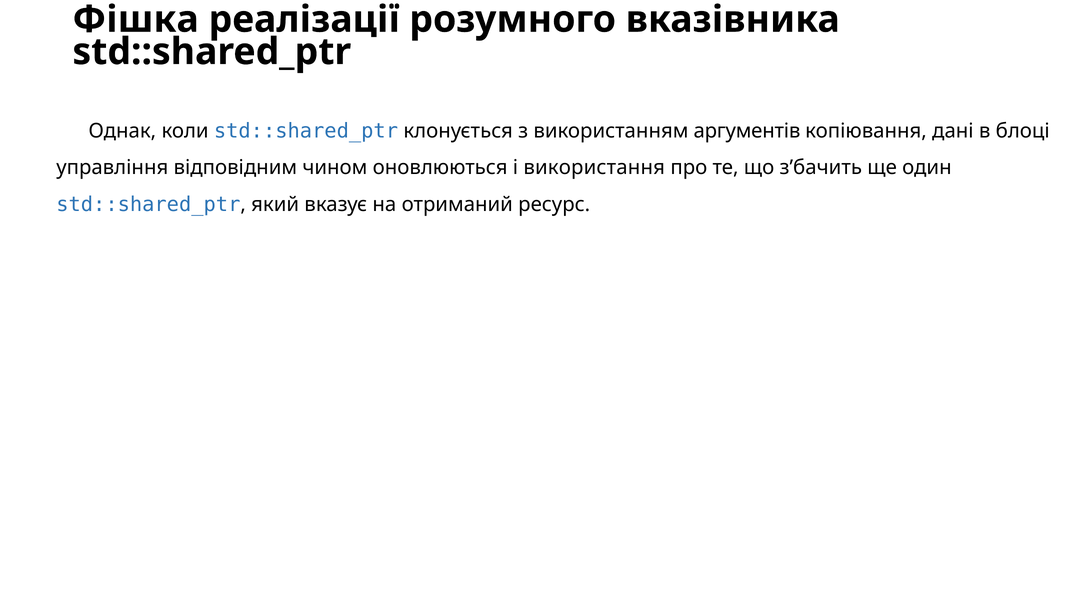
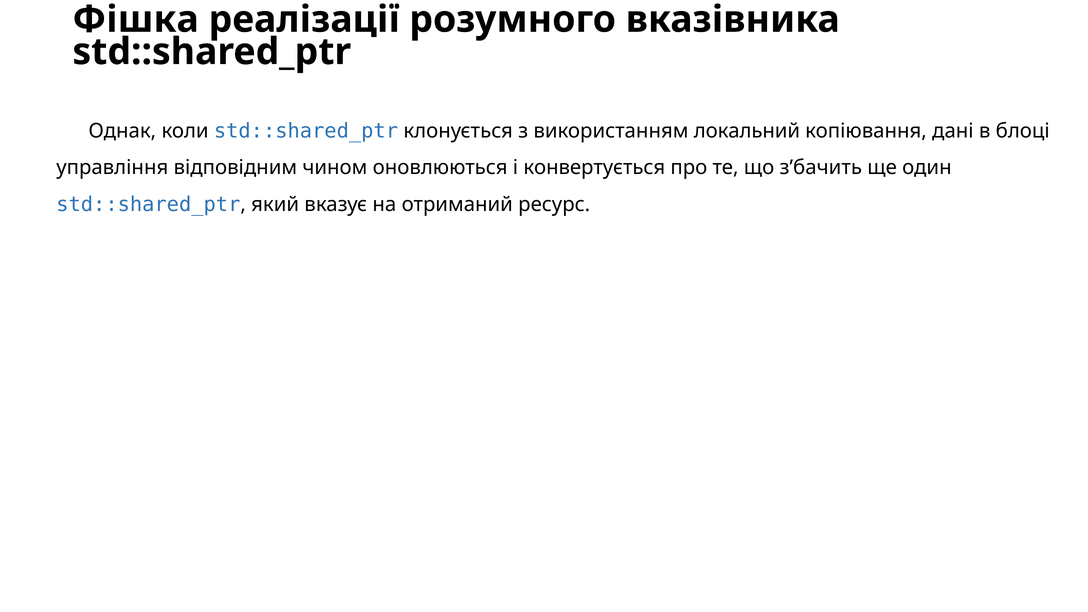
аргументів: аргументів -> локальний
використання: використання -> конвертується
